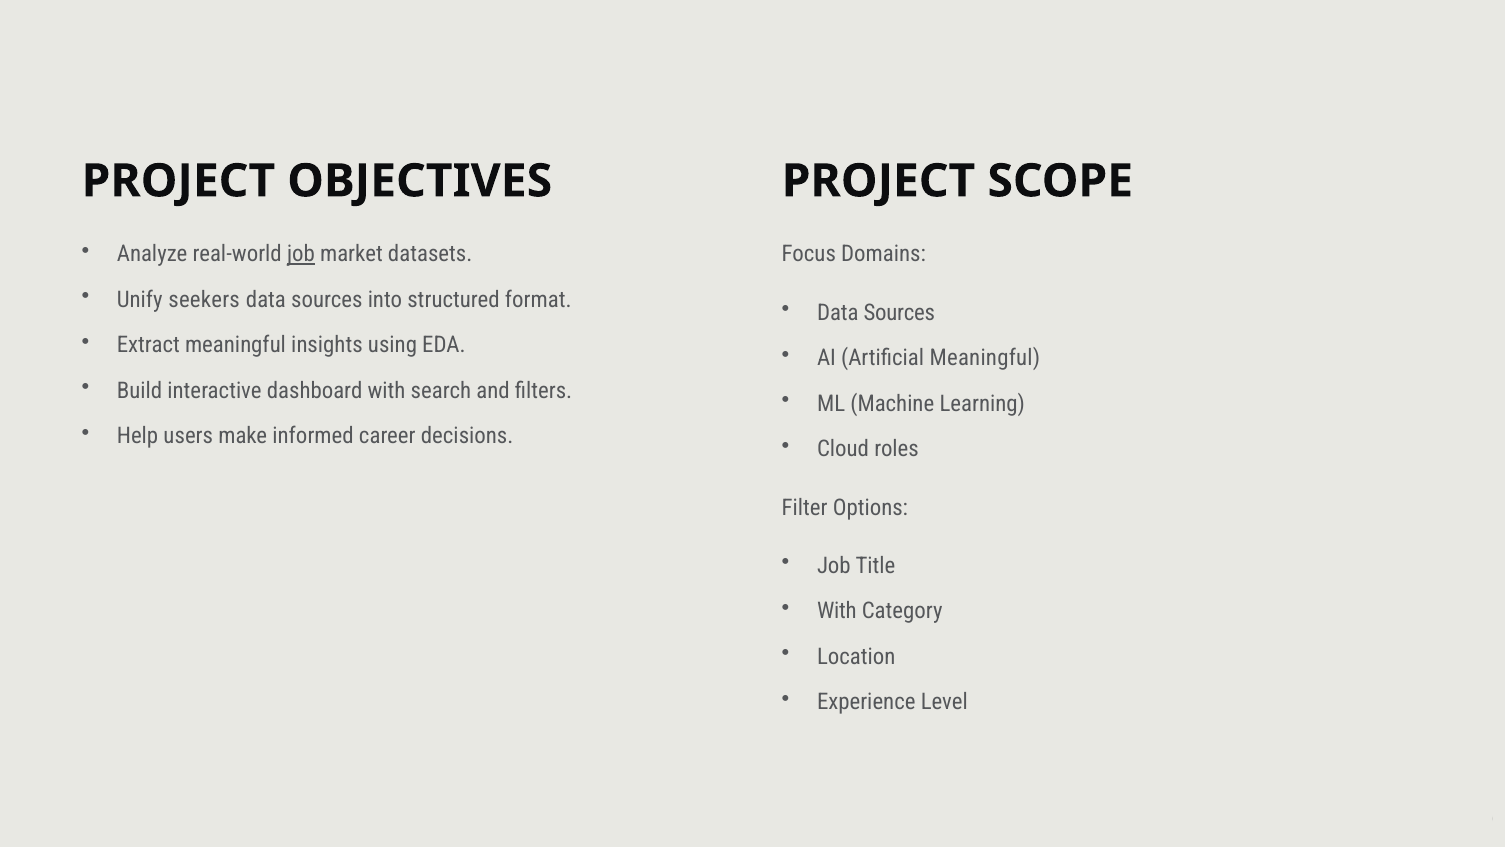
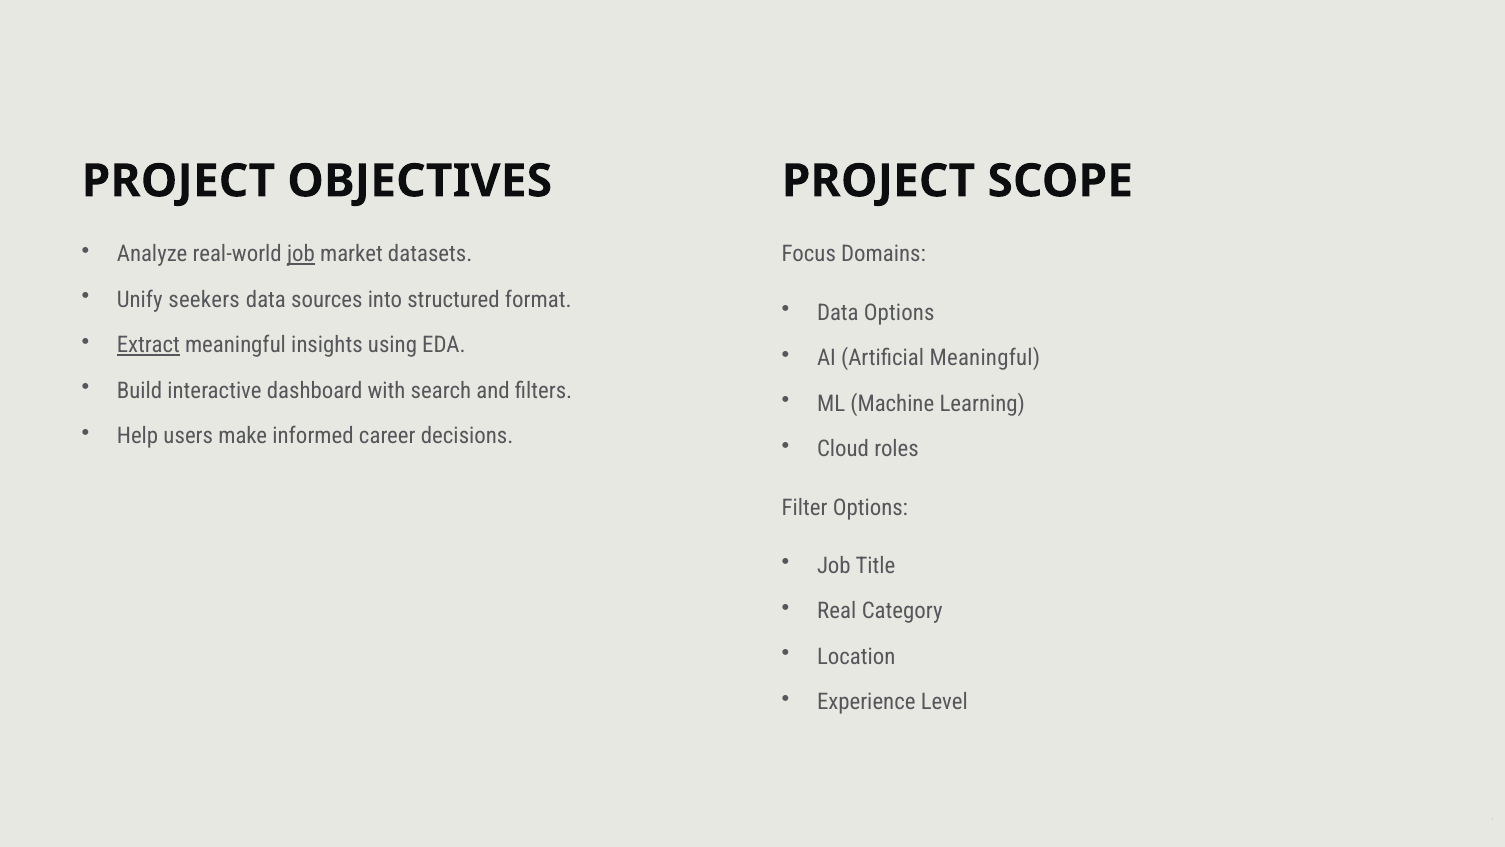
Sources at (899, 312): Sources -> Options
Extract underline: none -> present
With at (837, 611): With -> Real
